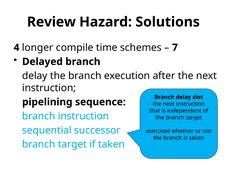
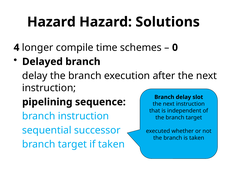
Review at (51, 22): Review -> Hazard
7: 7 -> 0
